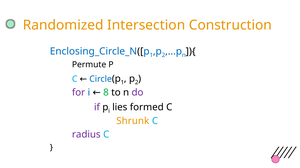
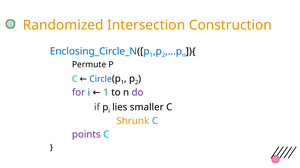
8 at (106, 93): 8 -> 1
formed: formed -> smaller
radius: radius -> points
